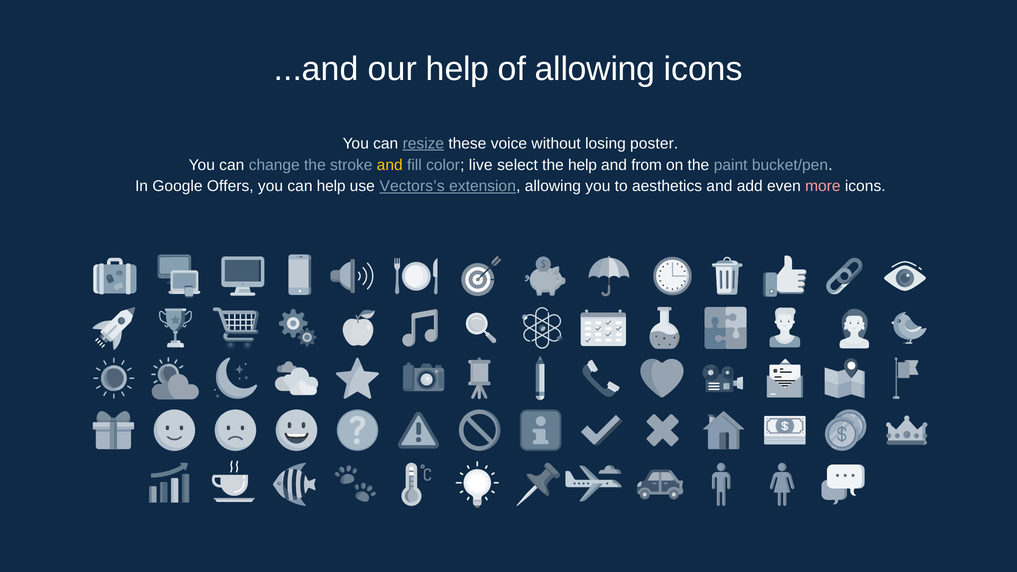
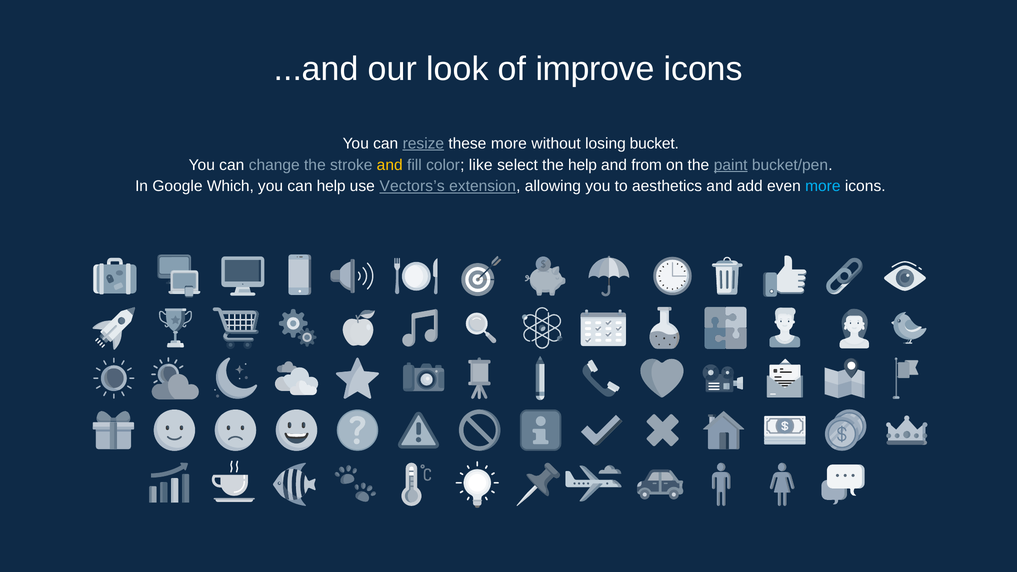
our help: help -> look
of allowing: allowing -> improve
these voice: voice -> more
poster: poster -> bucket
live: live -> like
paint underline: none -> present
Offers: Offers -> Which
more at (823, 186) colour: pink -> light blue
